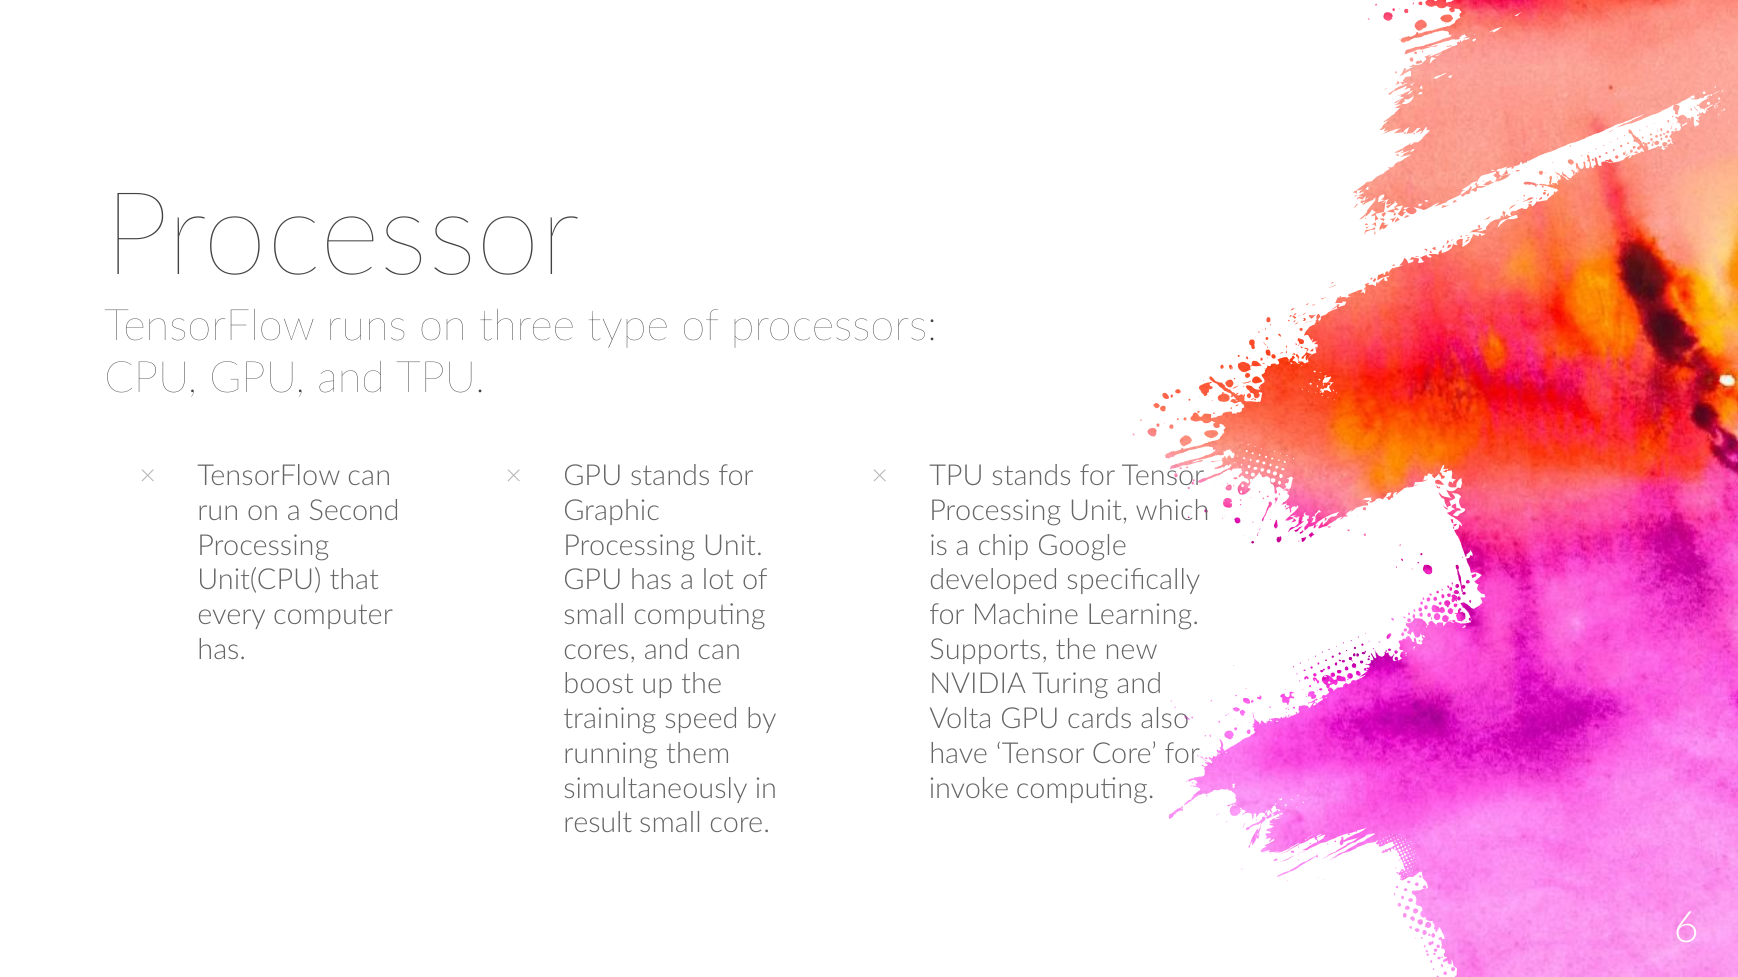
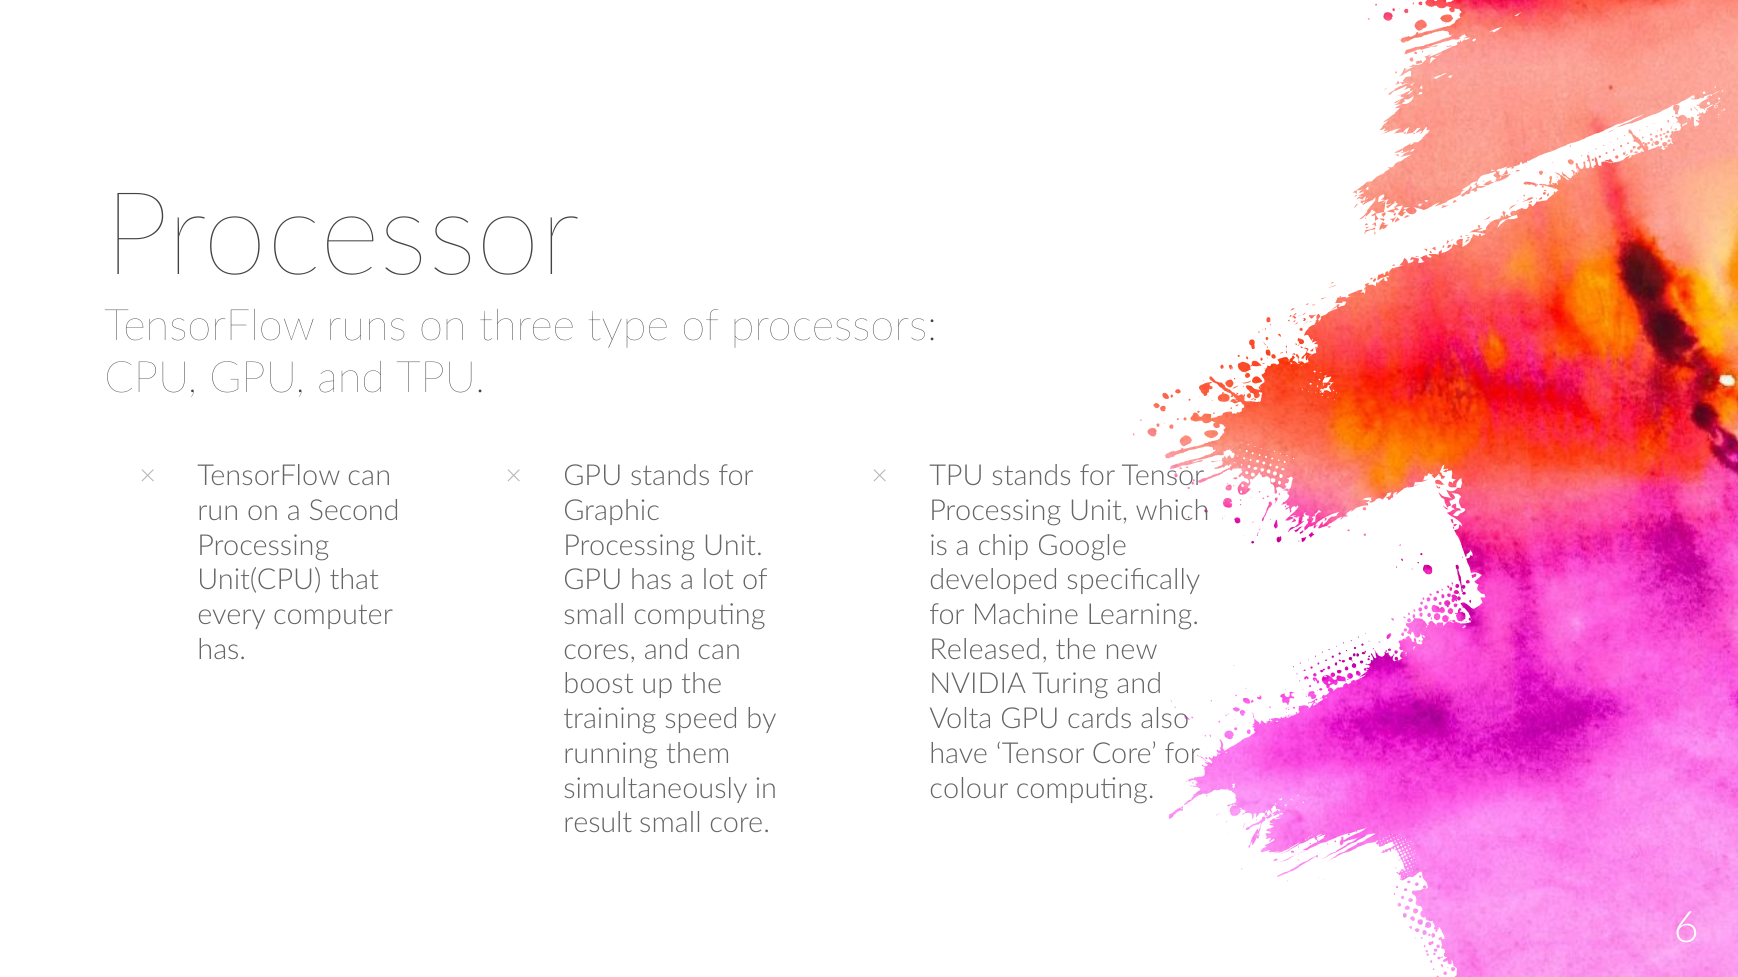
Supports: Supports -> Released
invoke: invoke -> colour
